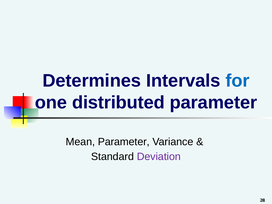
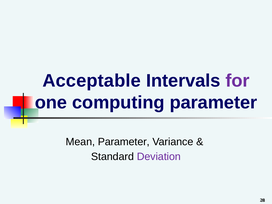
Determines: Determines -> Acceptable
for colour: blue -> purple
distributed: distributed -> computing
